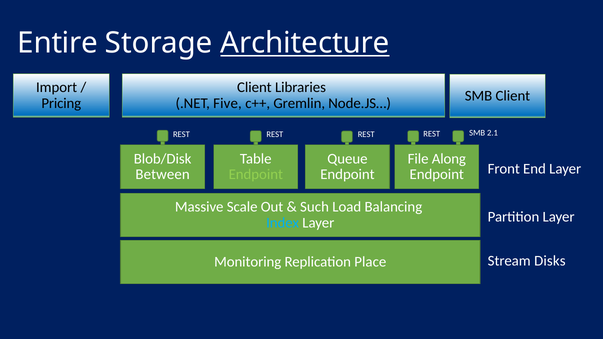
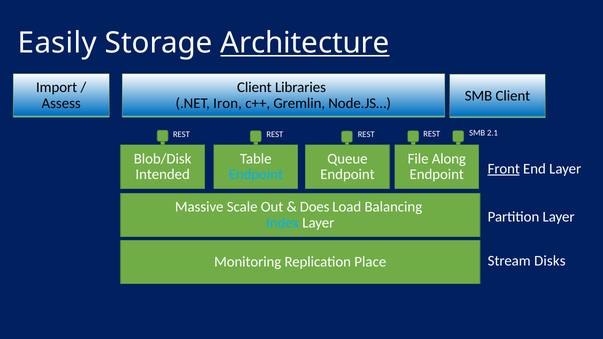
Entire: Entire -> Easily
Pricing: Pricing -> Assess
Five: Five -> Iron
Front underline: none -> present
Between: Between -> Intended
Endpoint at (256, 175) colour: light green -> light blue
Such: Such -> Does
